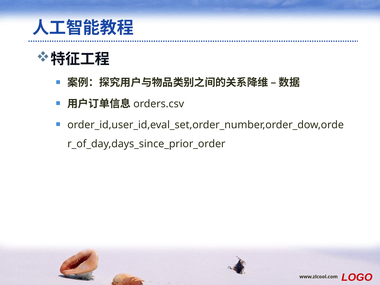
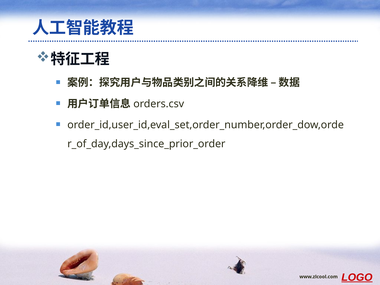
LOGO underline: none -> present
